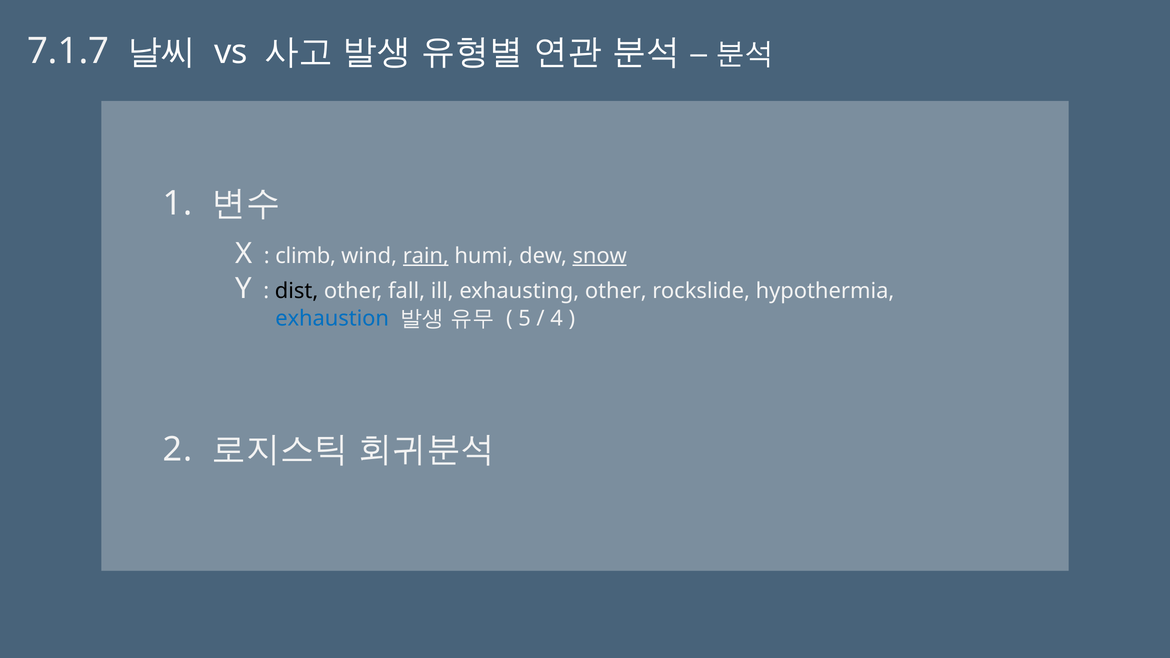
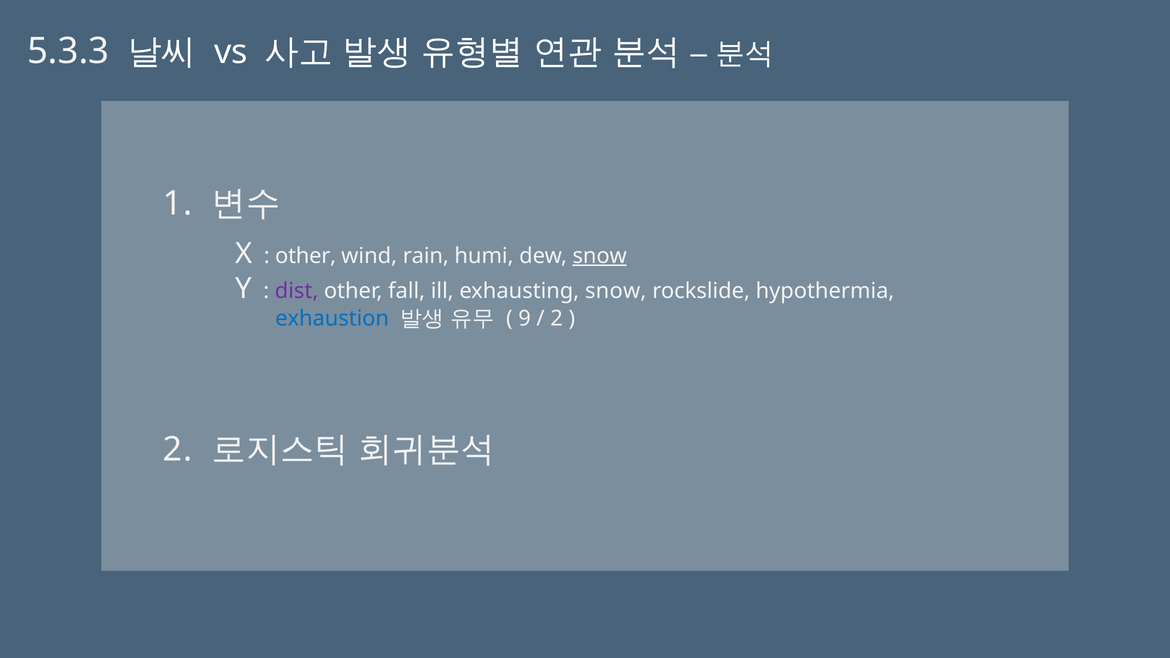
7.1.7: 7.1.7 -> 5.3.3
climb at (306, 256): climb -> other
rain underline: present -> none
dist colour: black -> purple
exhausting other: other -> snow
5: 5 -> 9
4 at (557, 319): 4 -> 2
